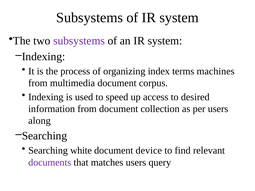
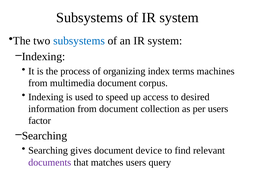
subsystems at (79, 41) colour: purple -> blue
along: along -> factor
white: white -> gives
